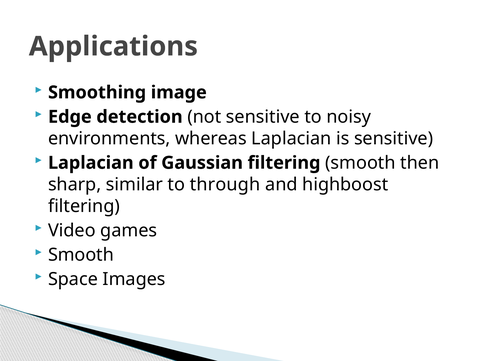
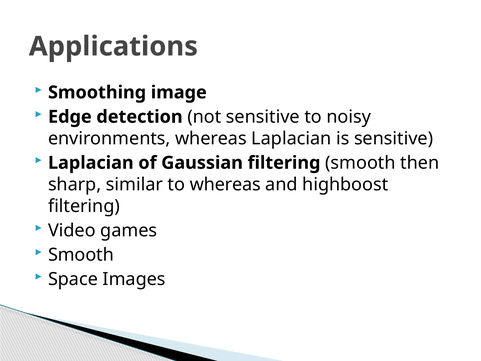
to through: through -> whereas
